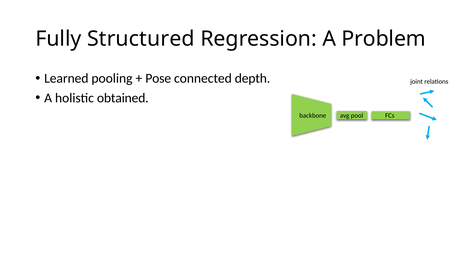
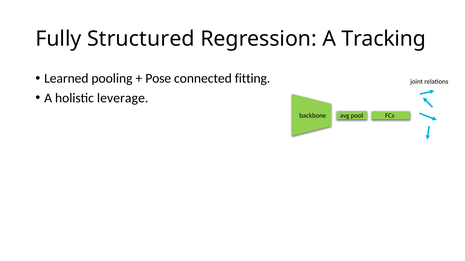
Problem: Problem -> Tracking
depth: depth -> fitting
obtained: obtained -> leverage
